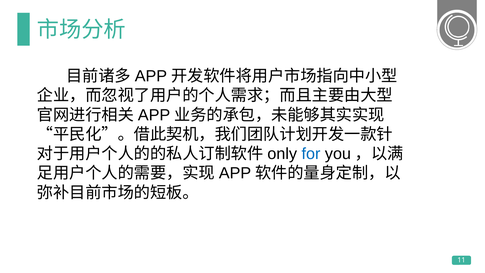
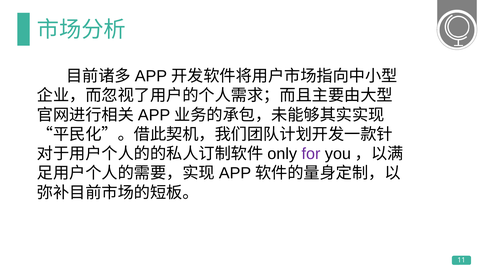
for colour: blue -> purple
